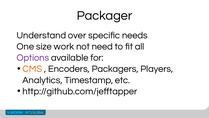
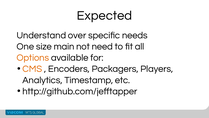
Packager: Packager -> Expected
work: work -> main
Options colour: purple -> orange
